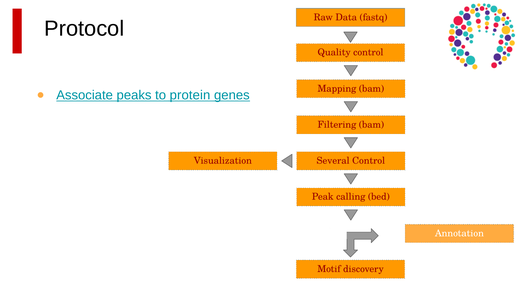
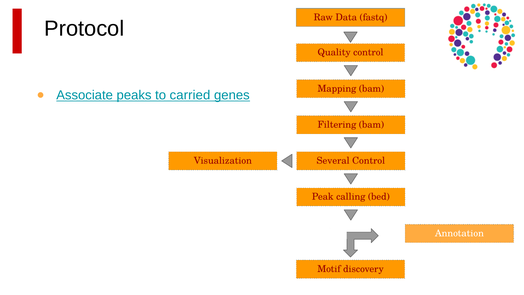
protein: protein -> carried
